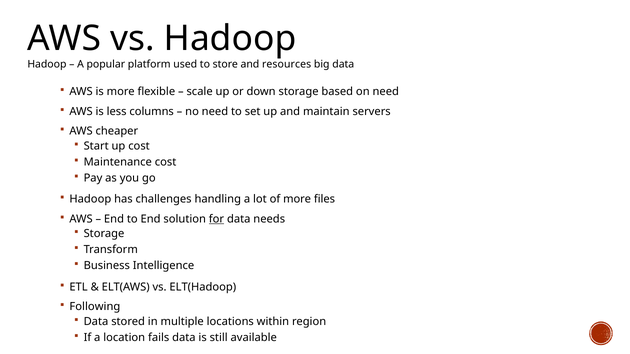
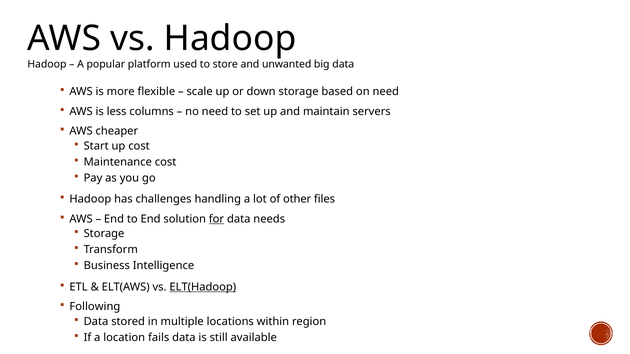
resources: resources -> unwanted
of more: more -> other
ELT(Hadoop underline: none -> present
